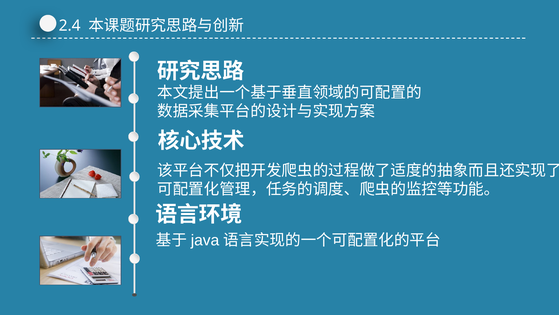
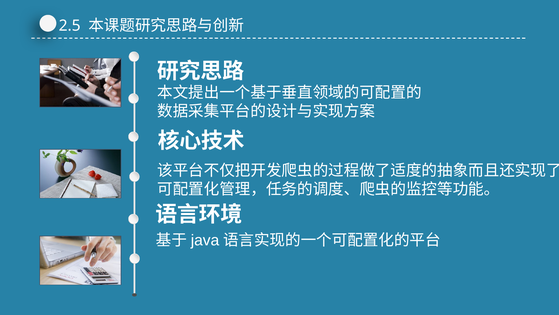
2.4: 2.4 -> 2.5
